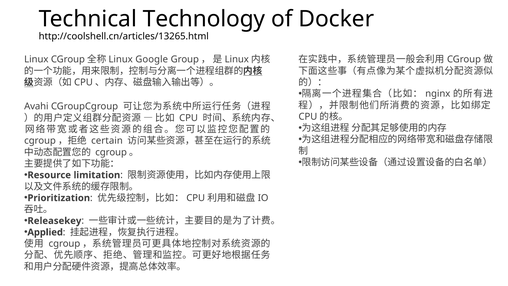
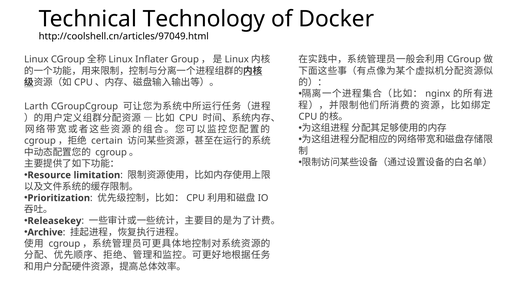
http://coolshell.cn/articles/13265.html: http://coolshell.cn/articles/13265.html -> http://coolshell.cn/articles/97049.html
Google: Google -> Inflater
Avahi: Avahi -> Larth
Applied: Applied -> Archive
